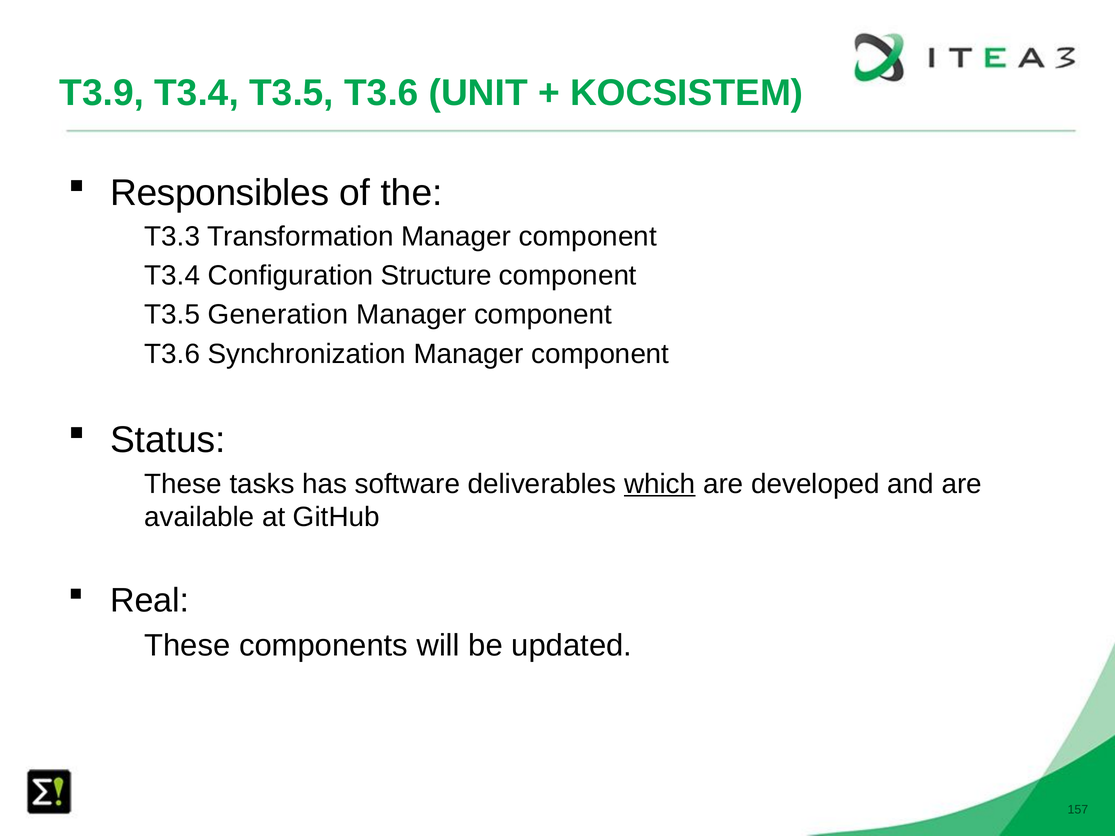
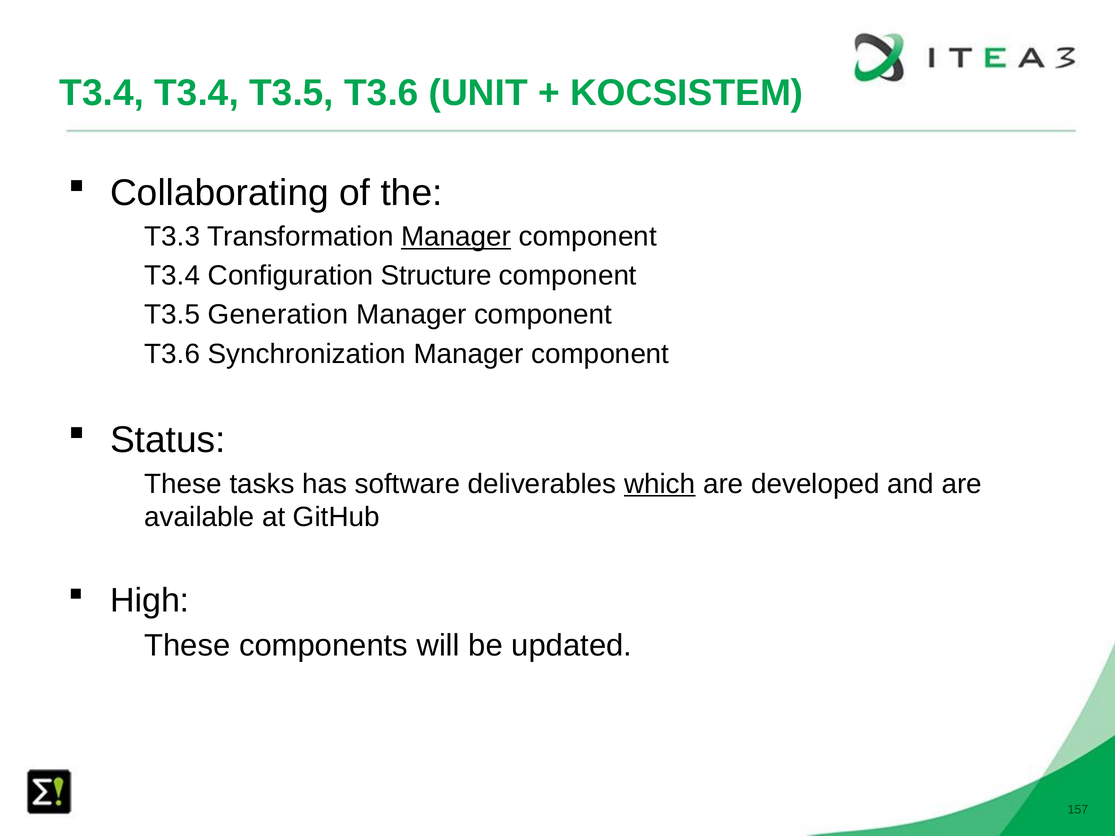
T3.9 at (102, 93): T3.9 -> T3.4
Responsibles: Responsibles -> Collaborating
Manager at (456, 237) underline: none -> present
Real: Real -> High
